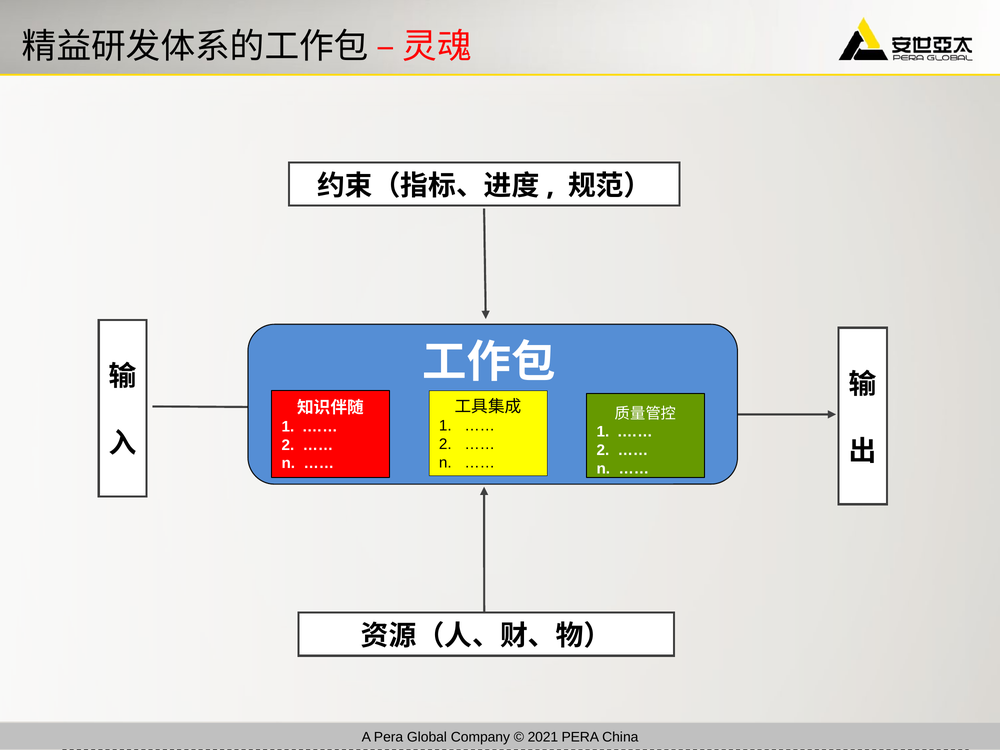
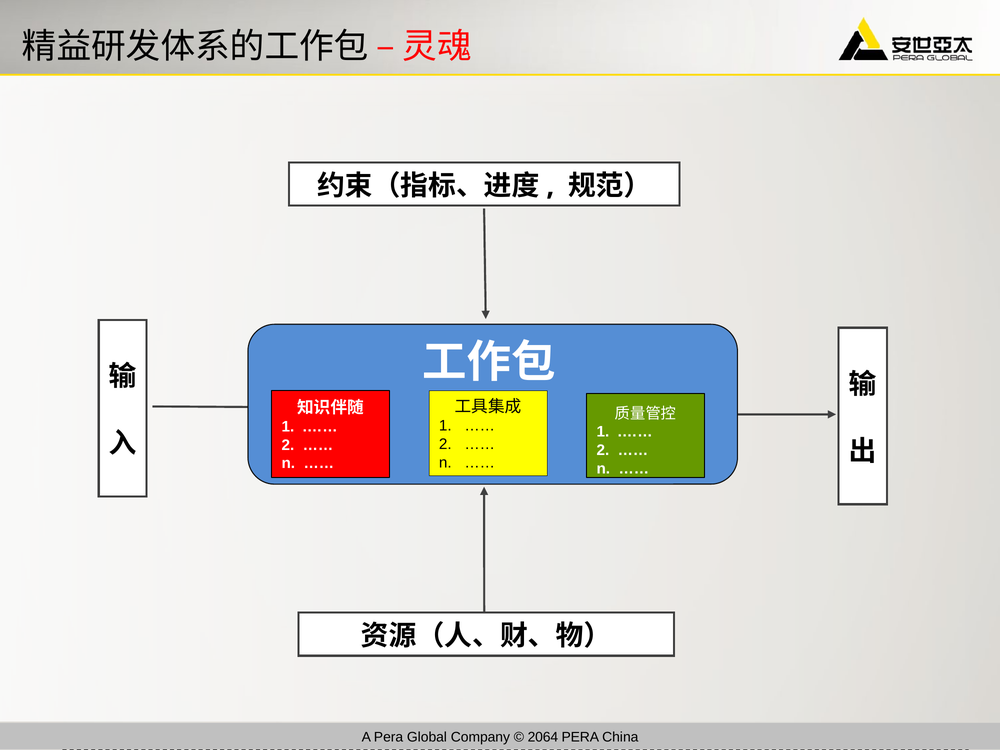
2021: 2021 -> 2064
